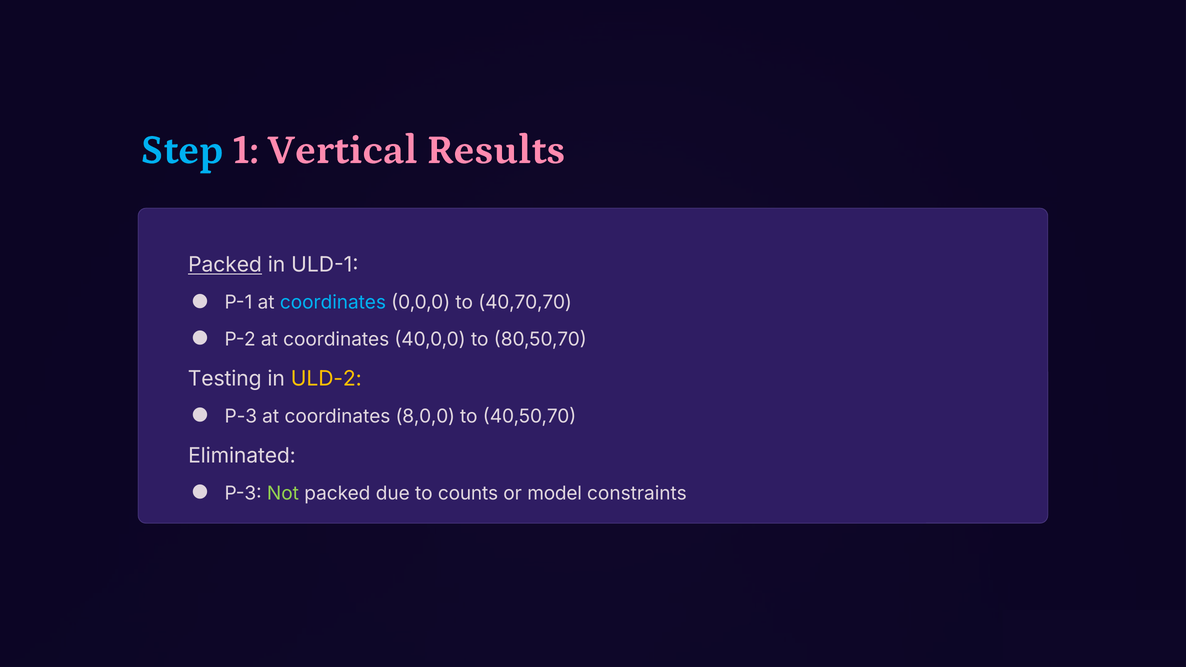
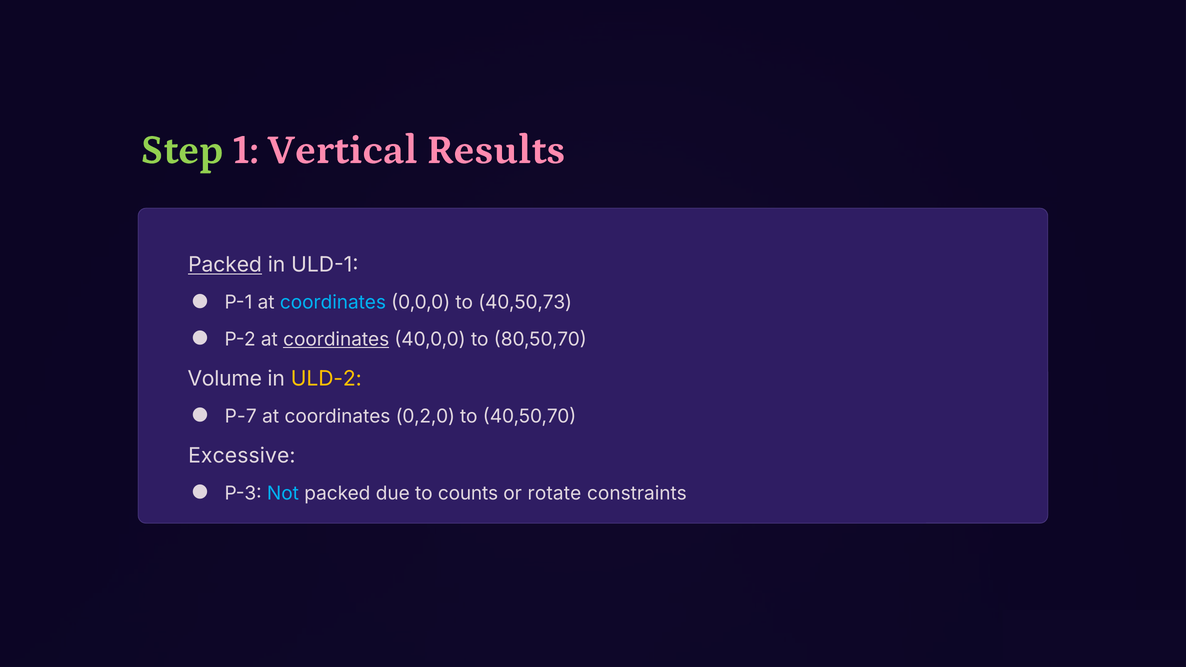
Step colour: light blue -> light green
40,70,70: 40,70,70 -> 40,50,73
coordinates at (336, 339) underline: none -> present
Testing: Testing -> Volume
P-3 at (241, 416): P-3 -> P-7
8,0,0: 8,0,0 -> 0,2,0
Eliminated: Eliminated -> Excessive
Not colour: light green -> light blue
model: model -> rotate
